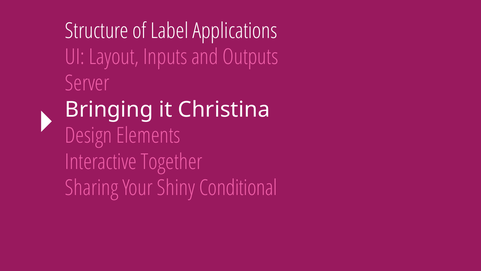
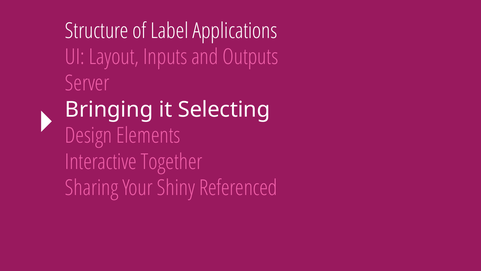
Christina: Christina -> Selecting
Conditional: Conditional -> Referenced
